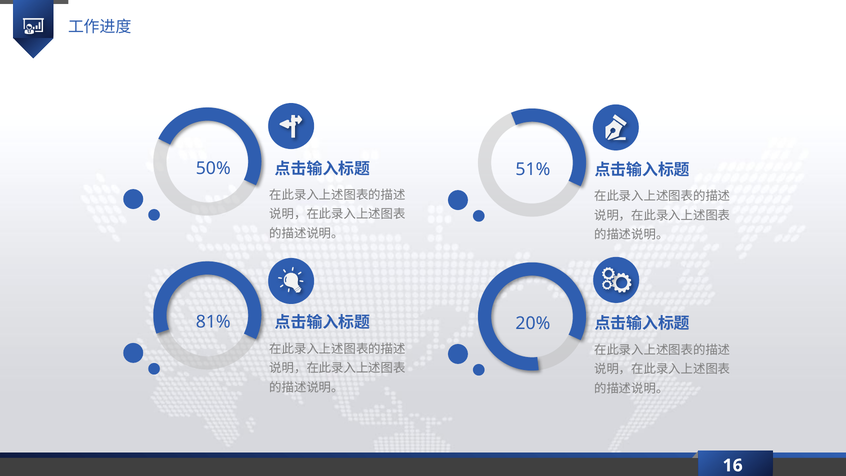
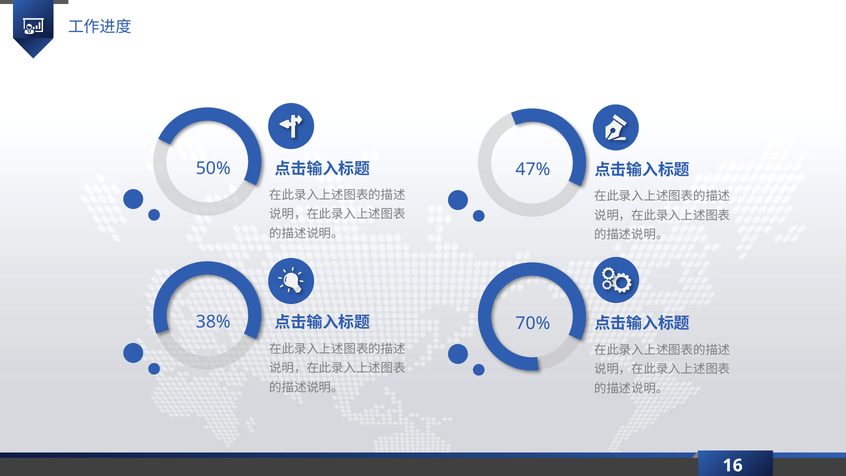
51%: 51% -> 47%
81%: 81% -> 38%
20%: 20% -> 70%
